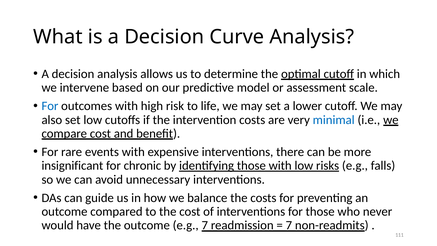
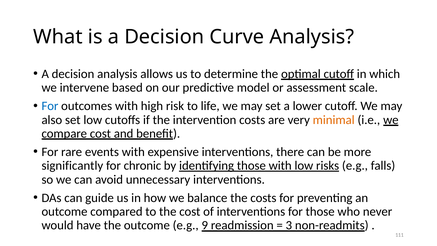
minimal colour: blue -> orange
insignificant: insignificant -> significantly
e.g 7: 7 -> 9
7 at (289, 225): 7 -> 3
